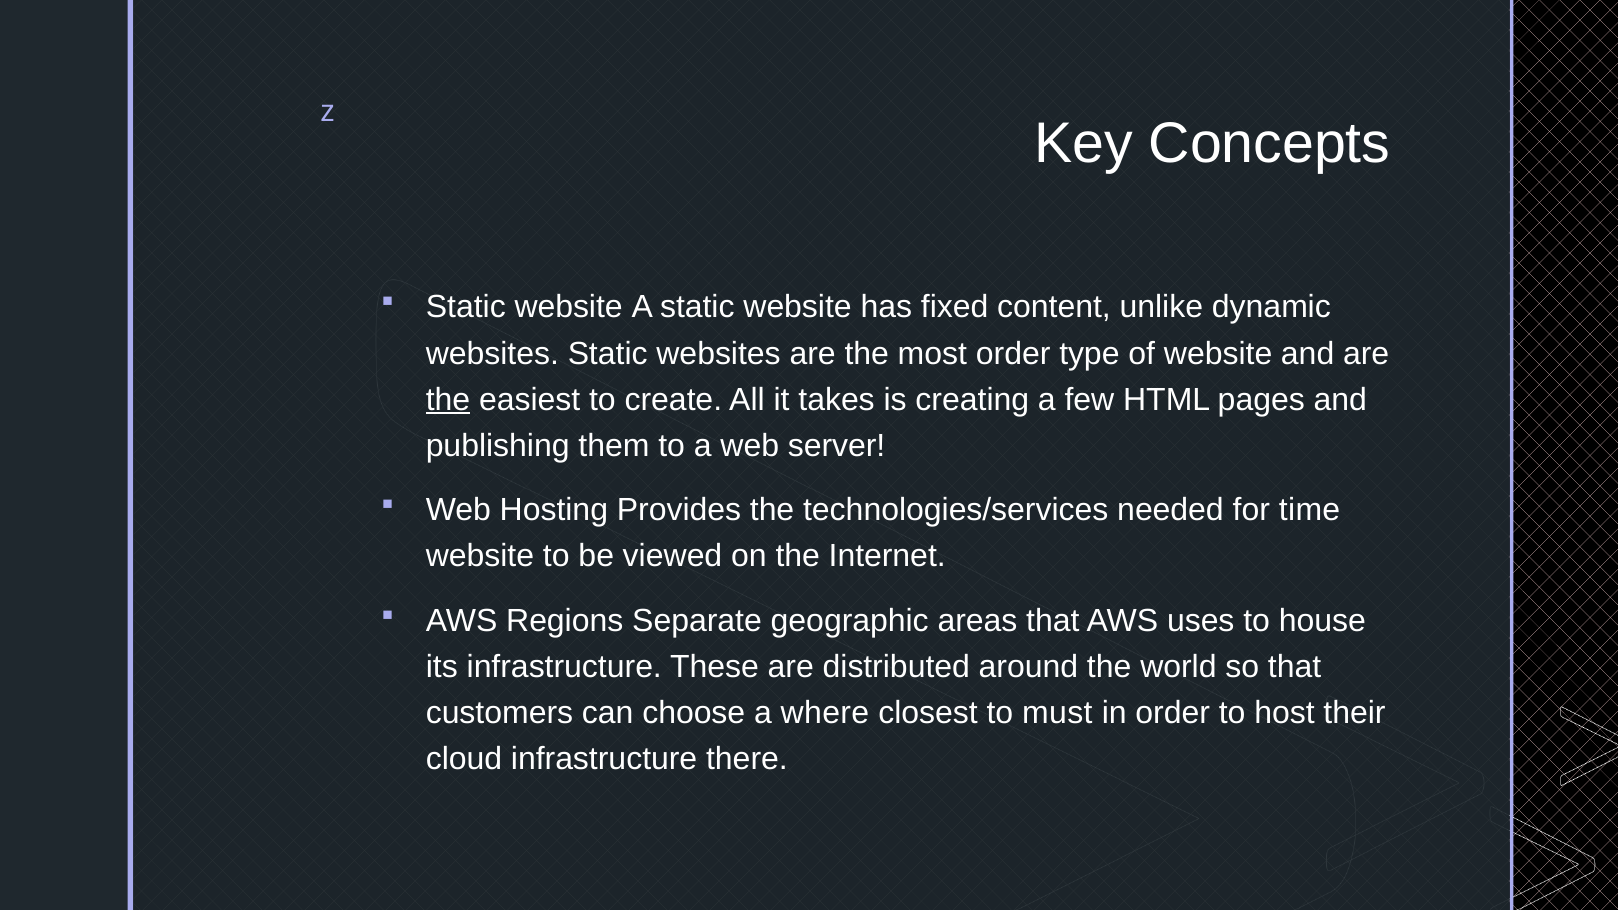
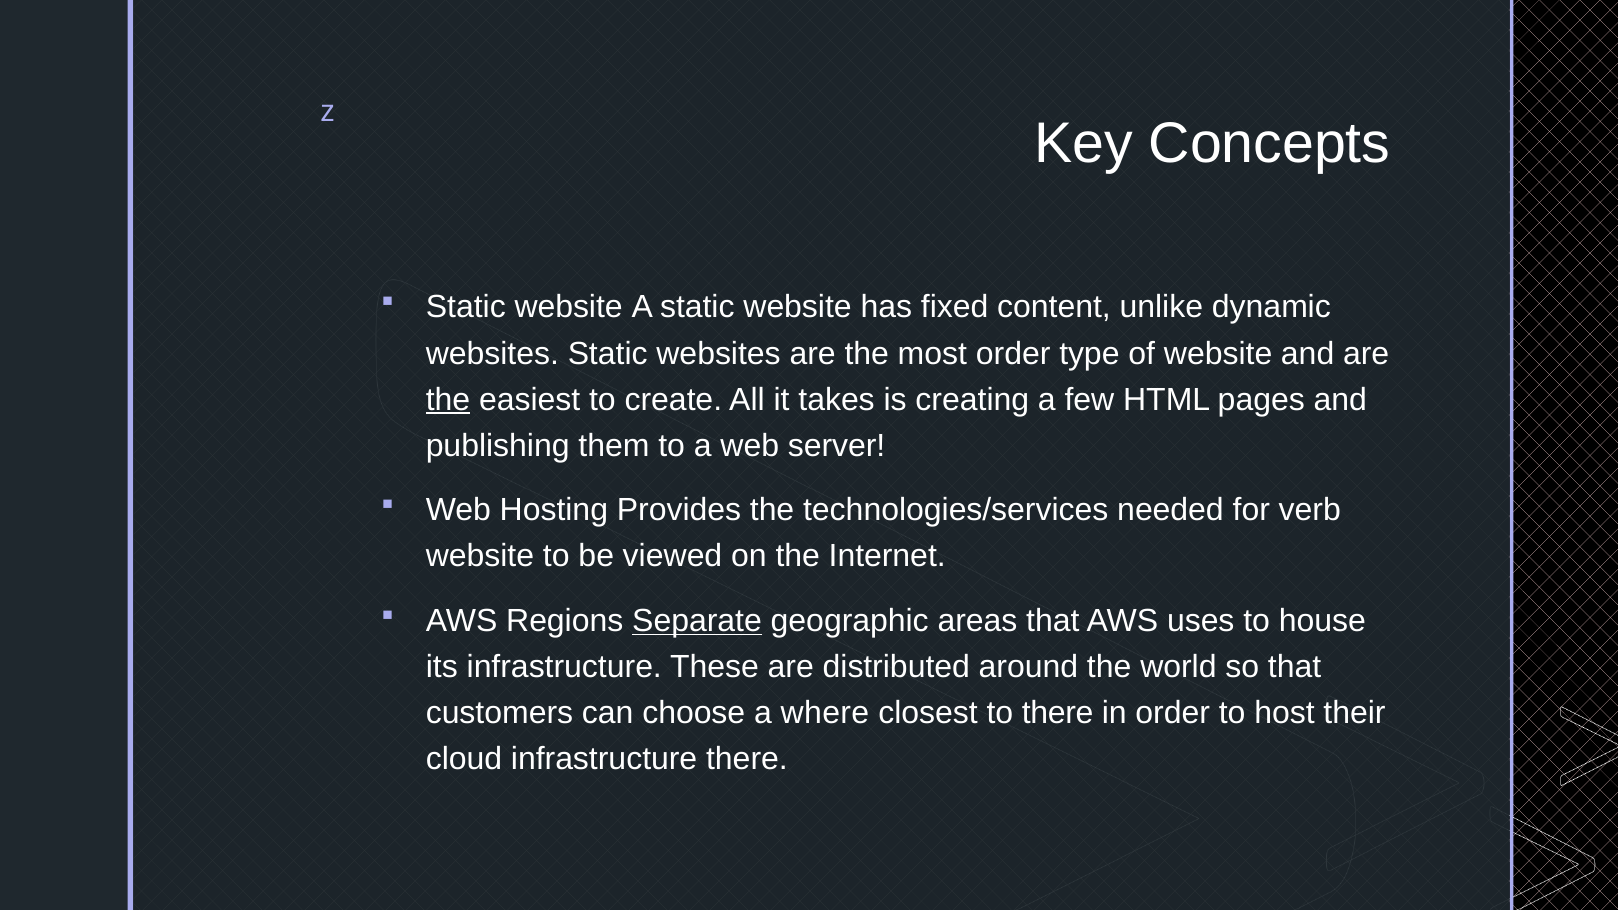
time: time -> verb
Separate underline: none -> present
to must: must -> there
